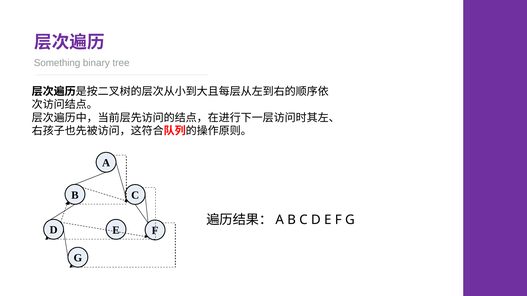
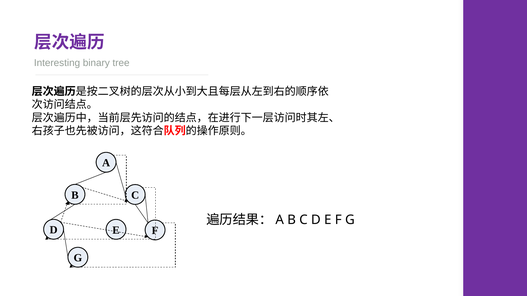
Something: Something -> Interesting
